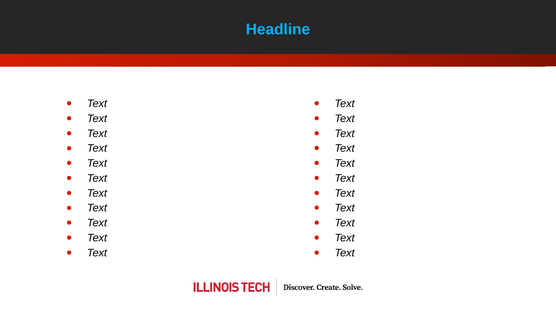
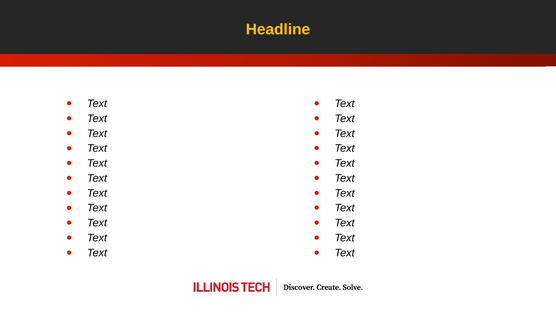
Headline colour: light blue -> yellow
